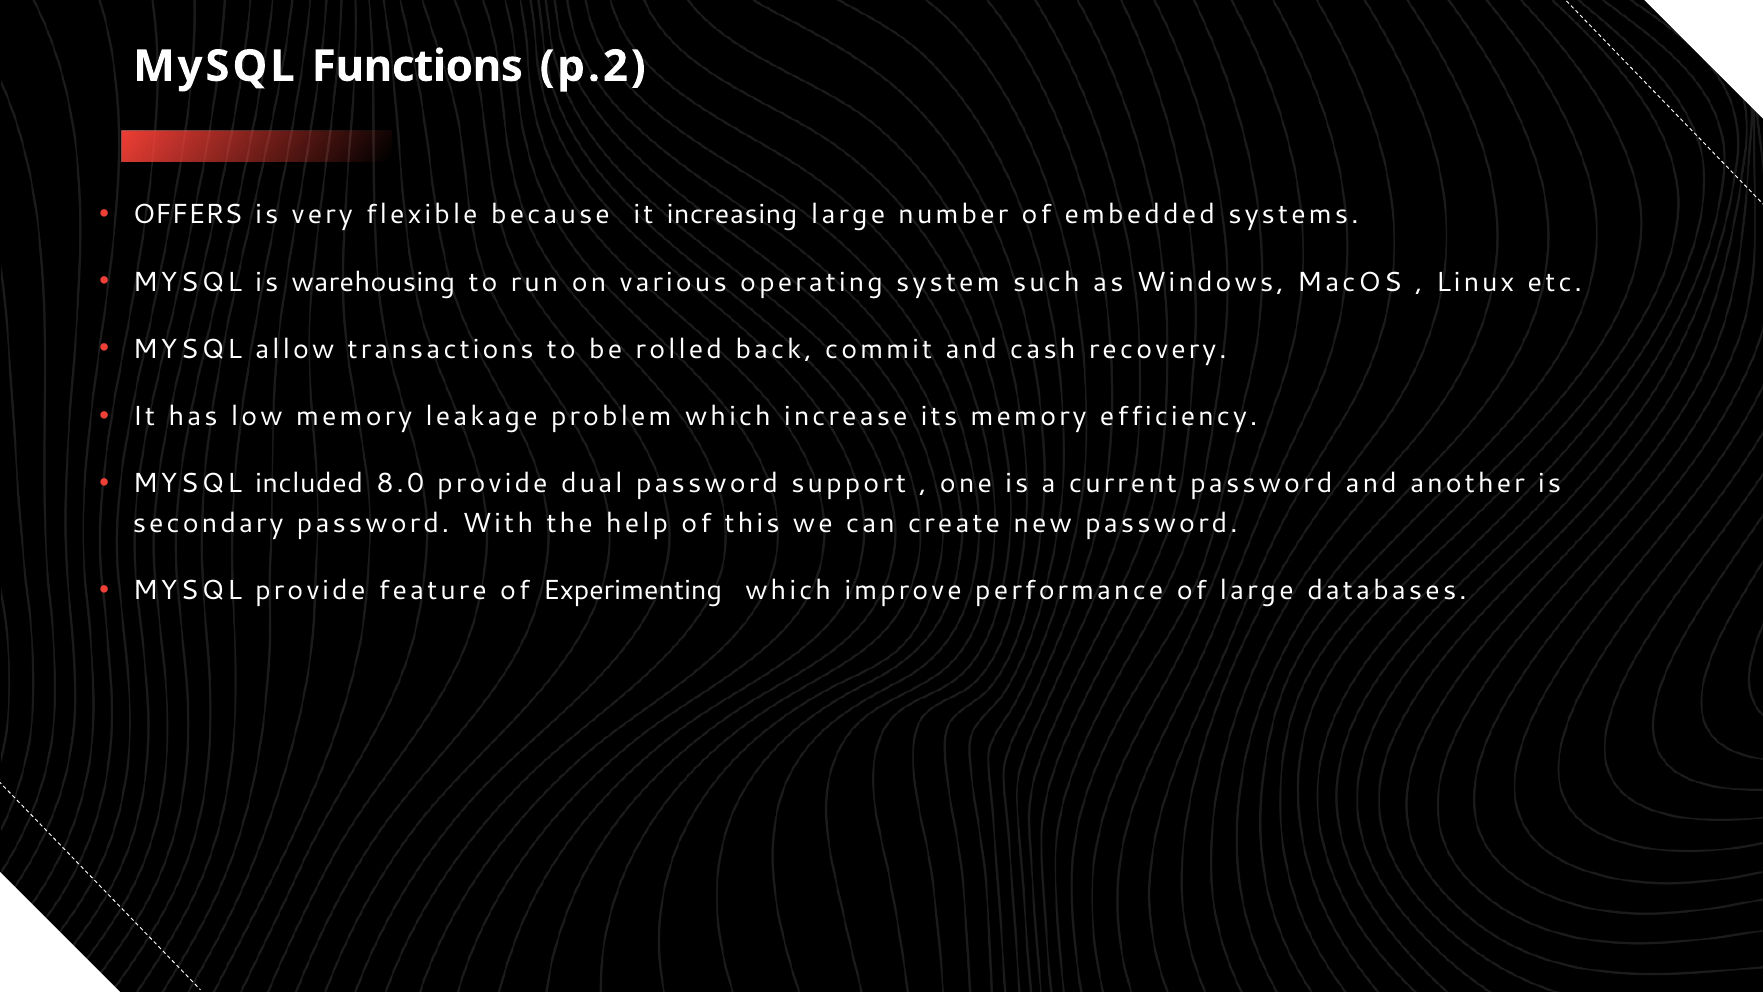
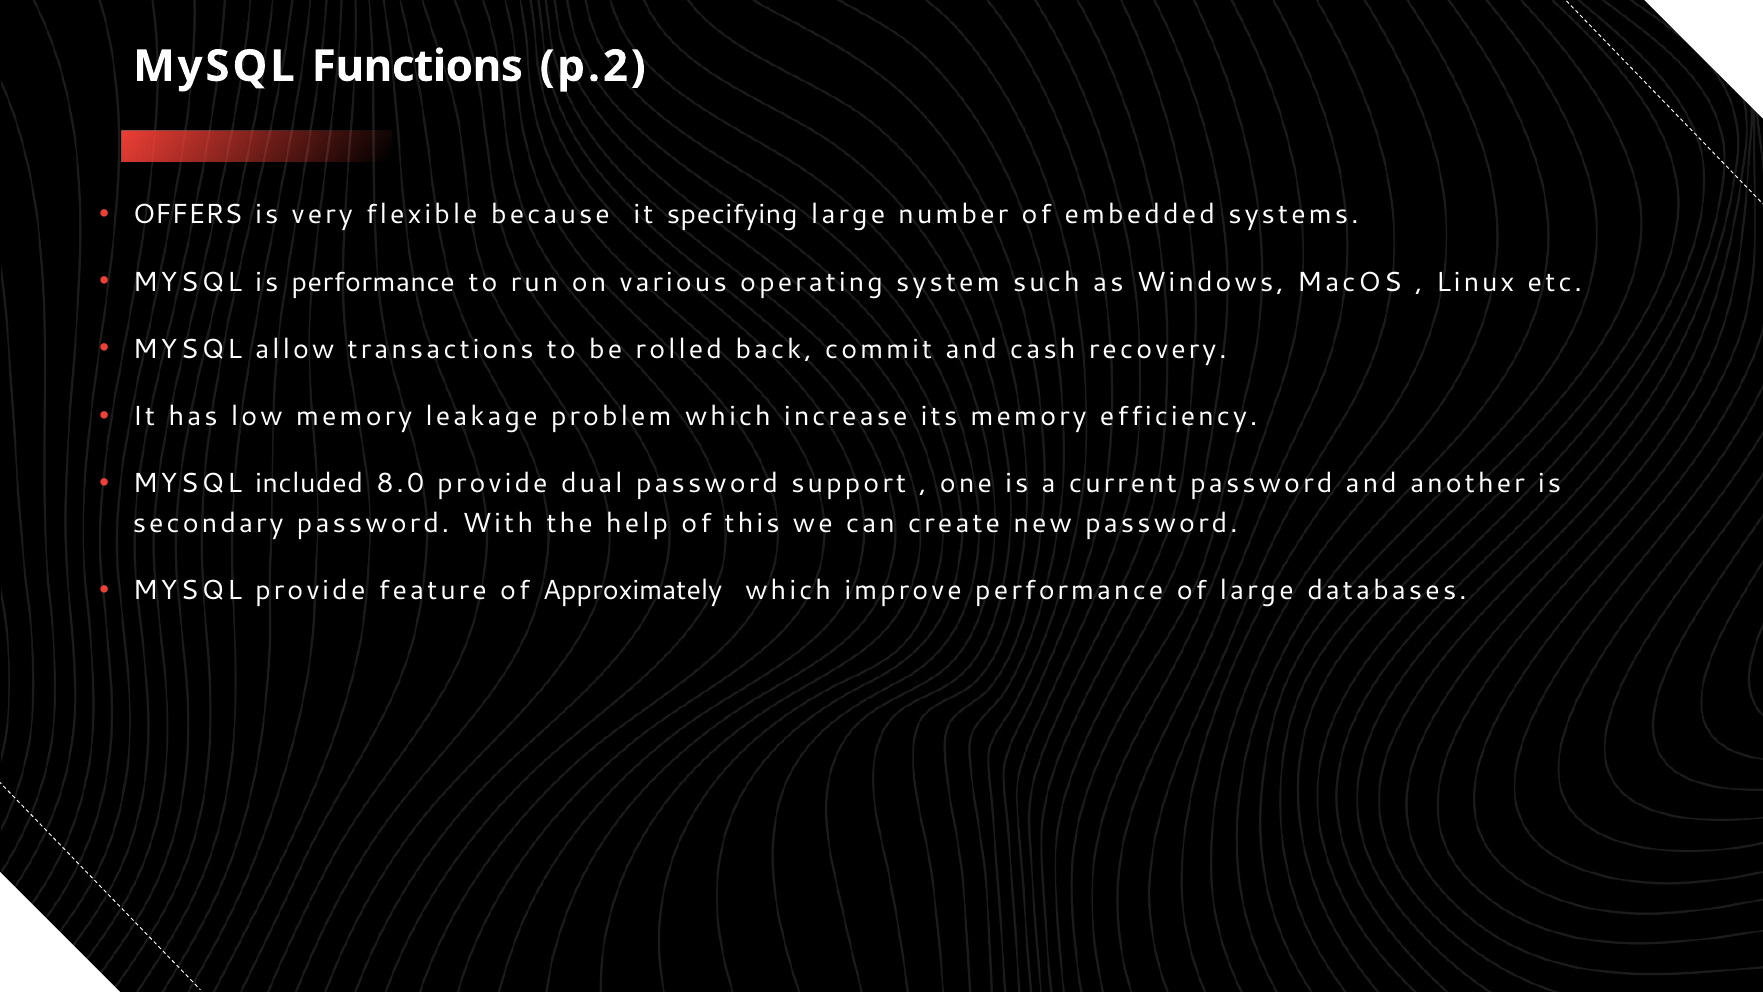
increasing: increasing -> specifying
is warehousing: warehousing -> performance
Experimenting: Experimenting -> Approximately
